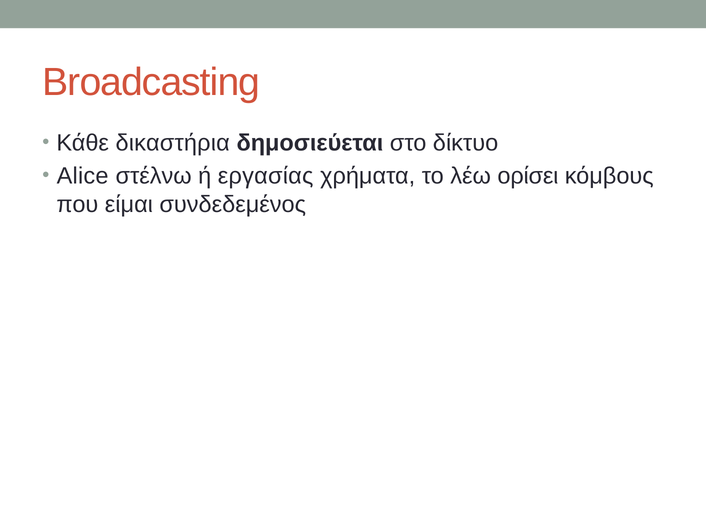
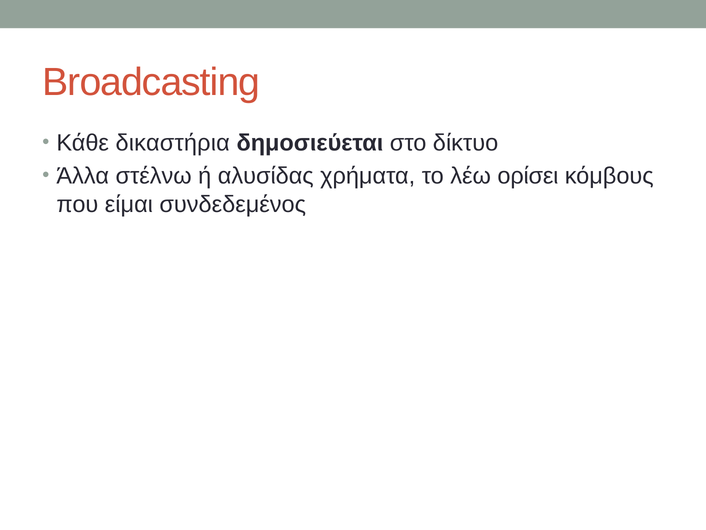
Alice: Alice -> Άλλα
εργασίας: εργασίας -> αλυσίδας
